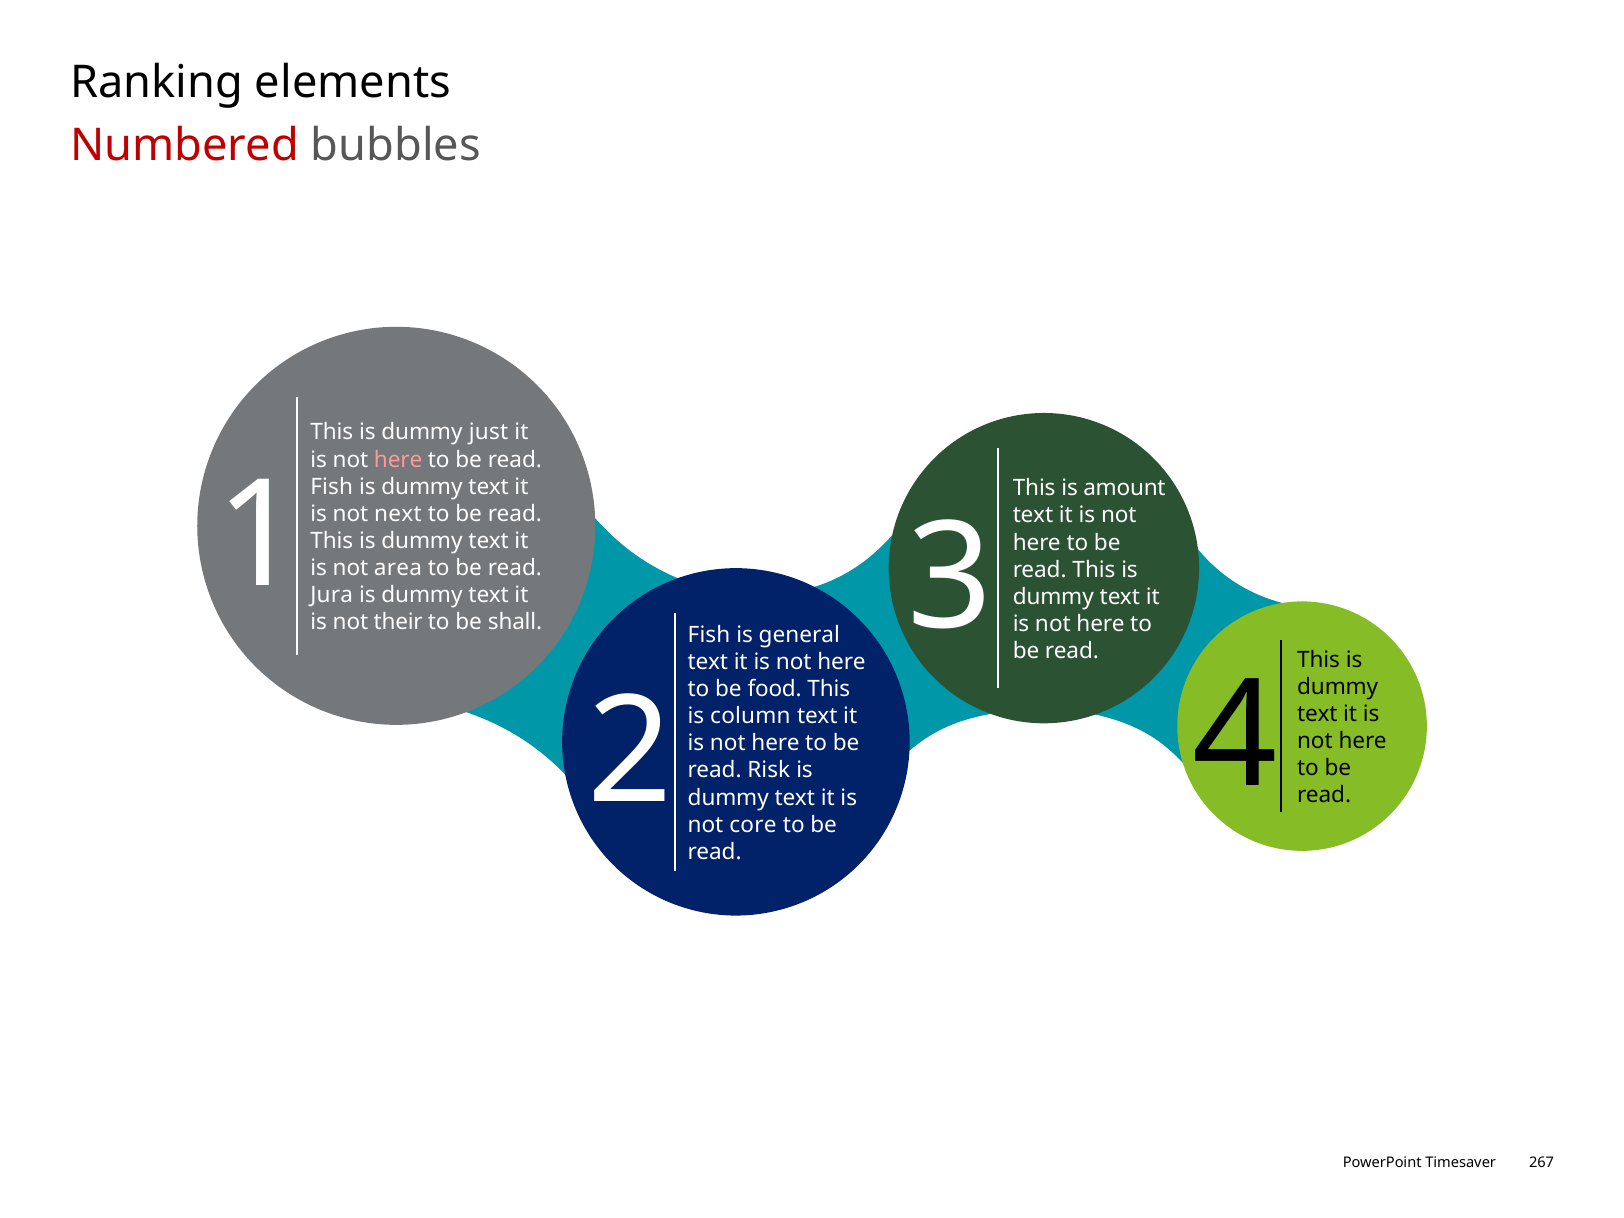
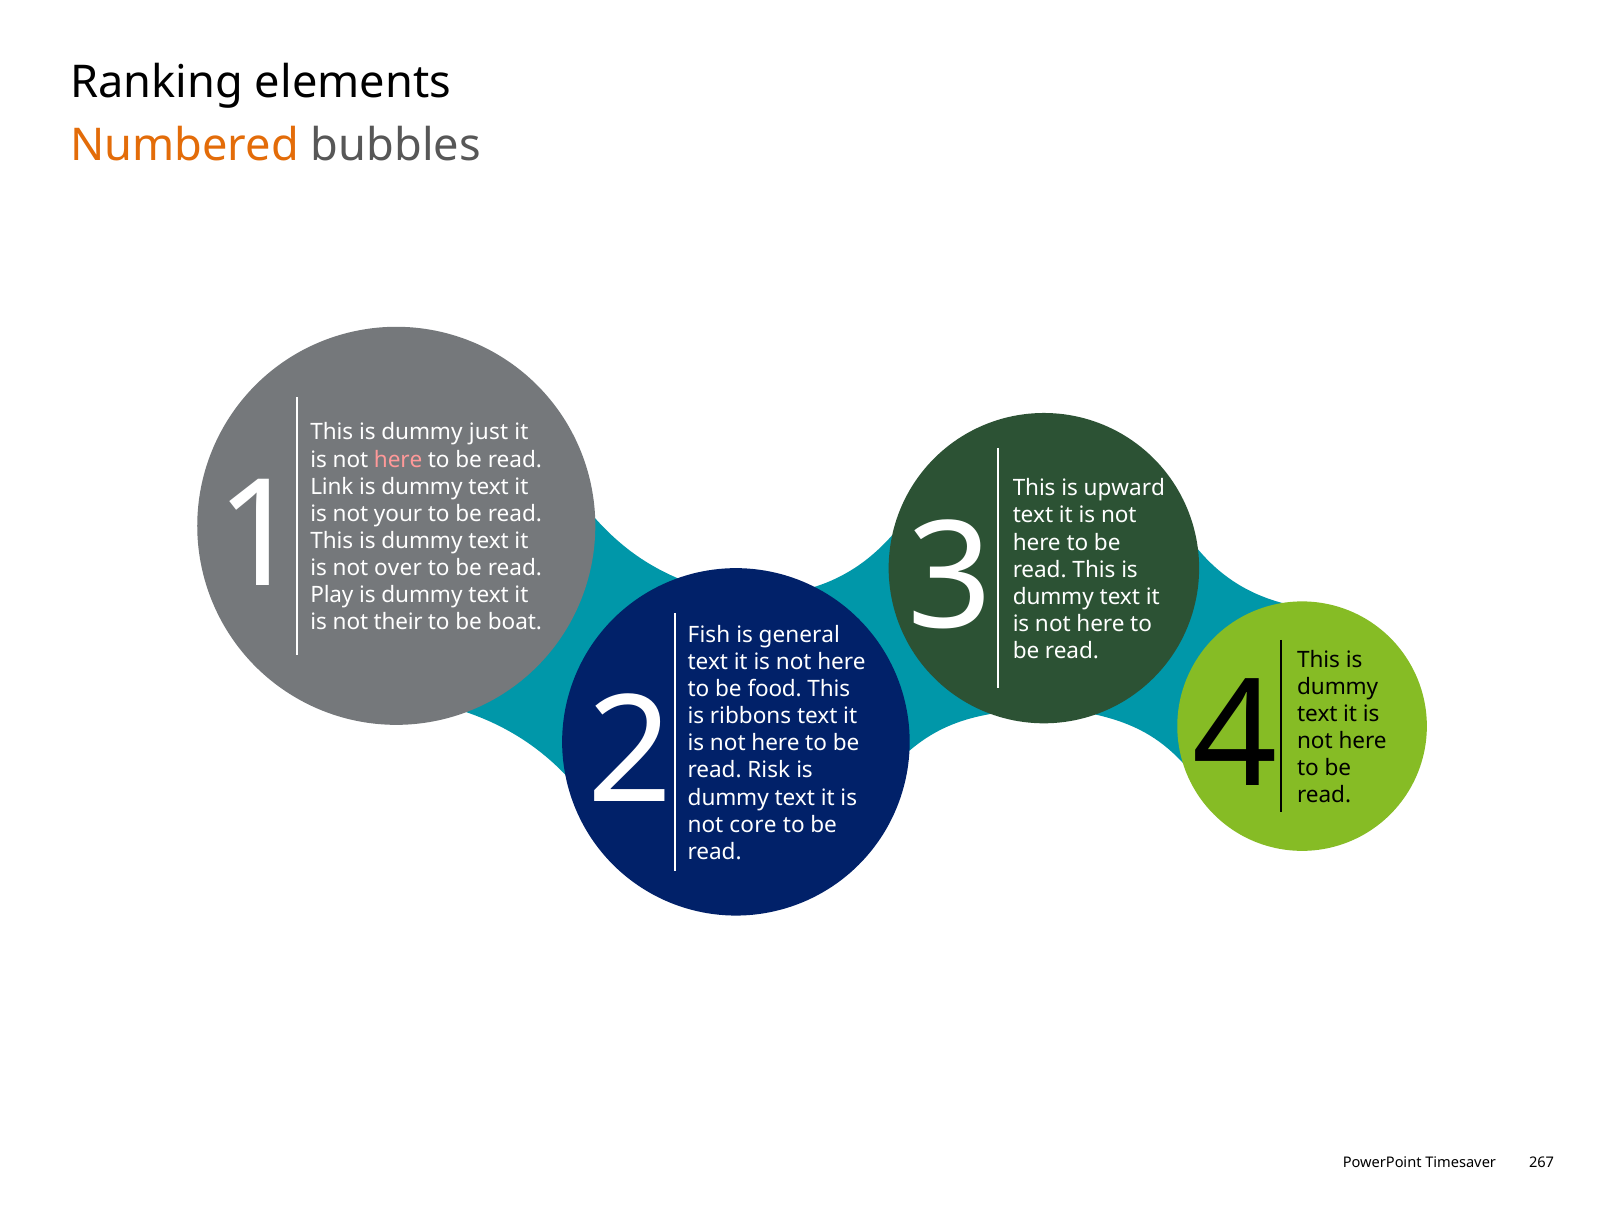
Numbered colour: red -> orange
Fish at (332, 487): Fish -> Link
amount: amount -> upward
next: next -> your
area: area -> over
Jura: Jura -> Play
shall: shall -> boat
column: column -> ribbons
